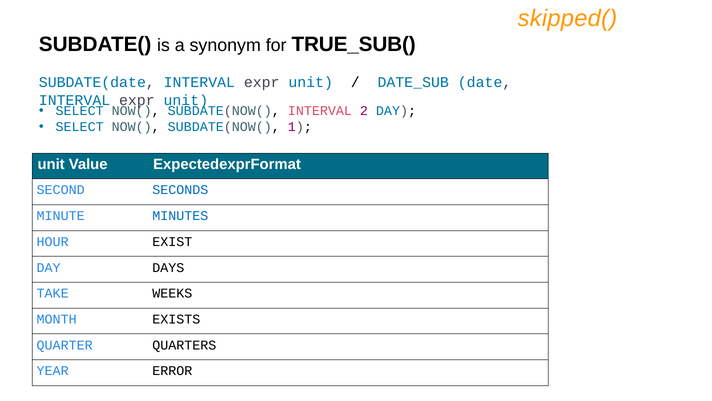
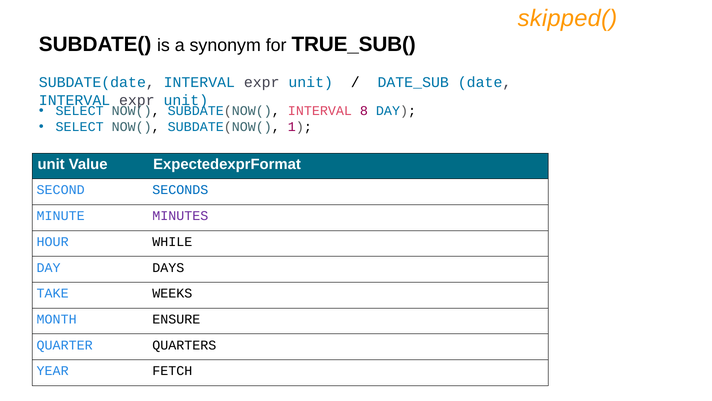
2: 2 -> 8
MINUTES colour: blue -> purple
EXIST: EXIST -> WHILE
EXISTS: EXISTS -> ENSURE
ERROR: ERROR -> FETCH
